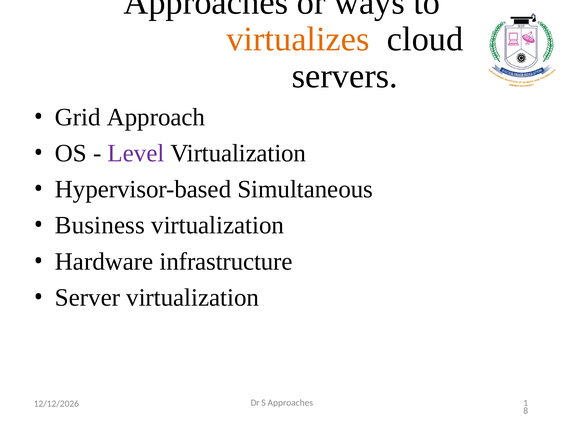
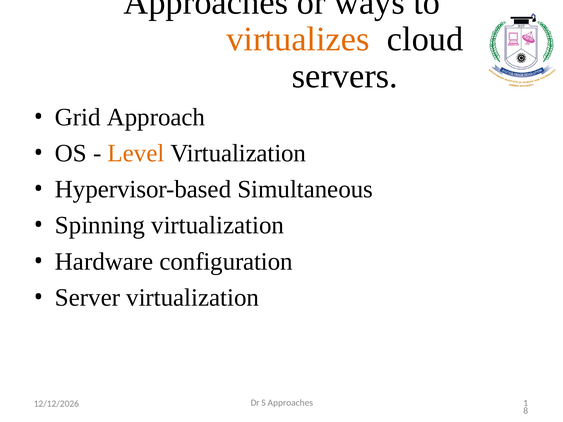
Level colour: purple -> orange
Business: Business -> Spinning
infrastructure: infrastructure -> configuration
